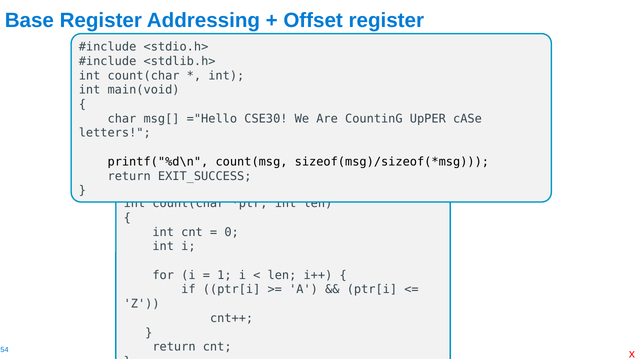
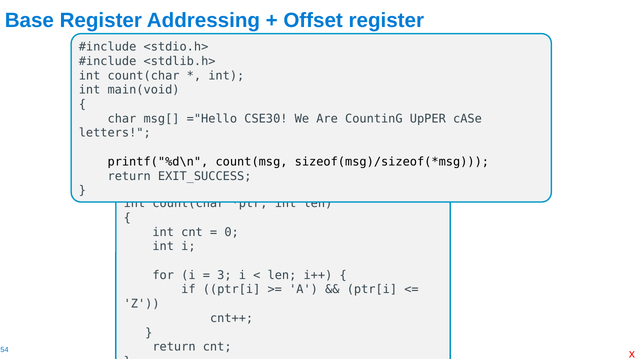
1: 1 -> 3
